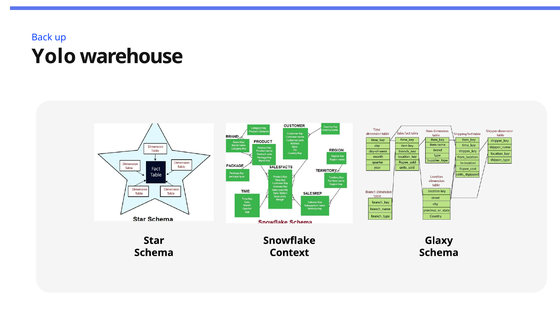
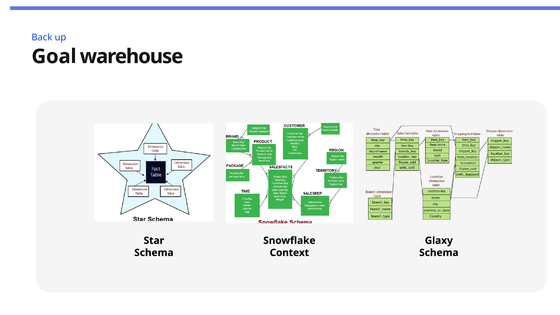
Yolo: Yolo -> Goal
